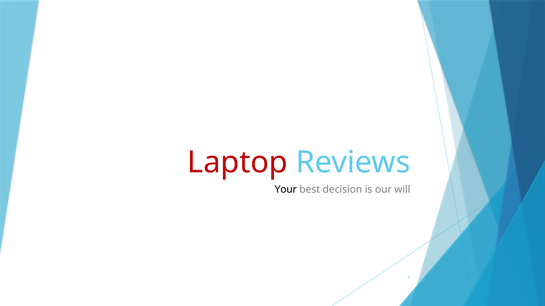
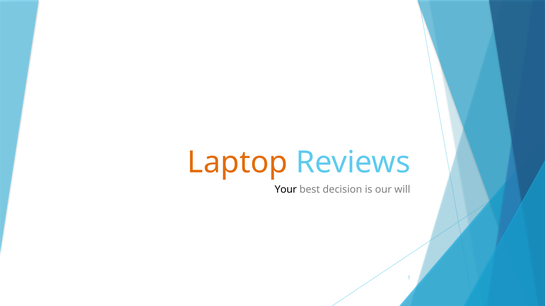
Laptop colour: red -> orange
